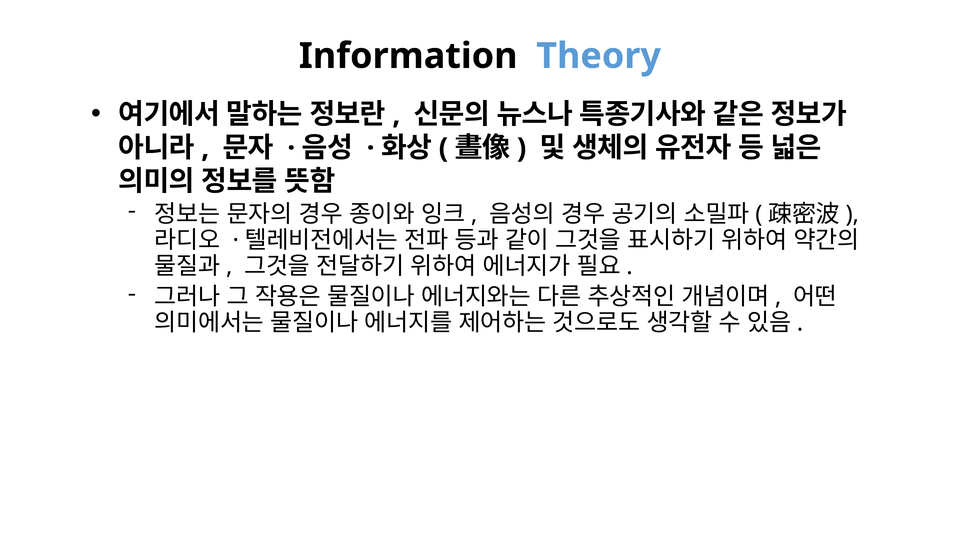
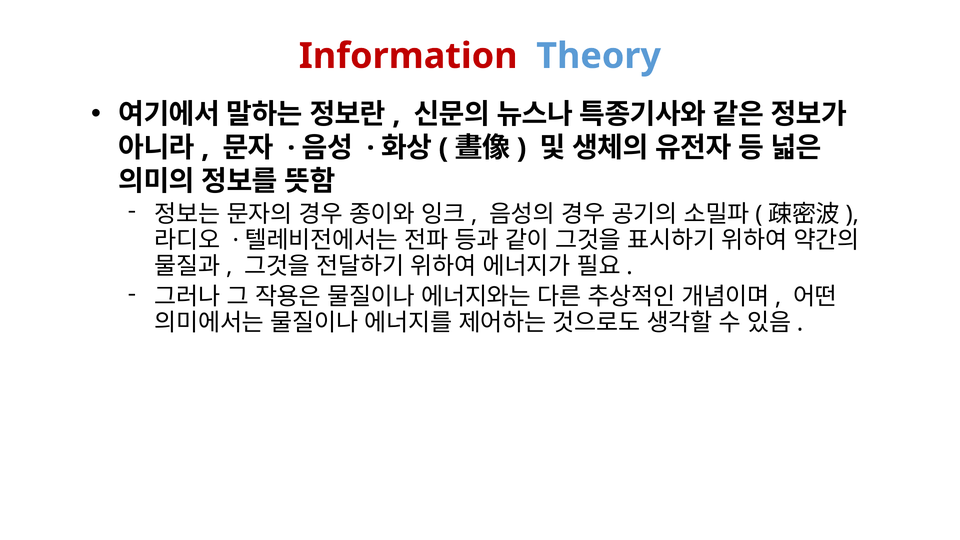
Information colour: black -> red
